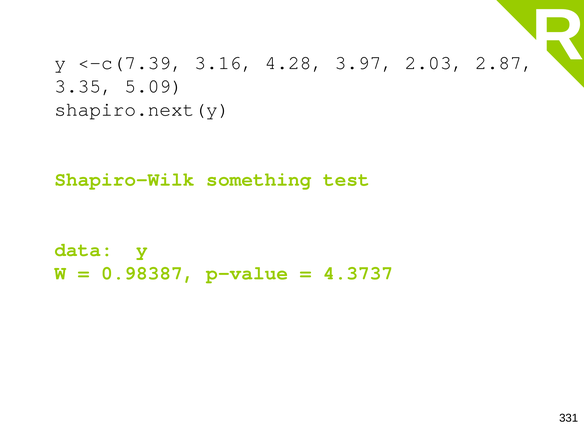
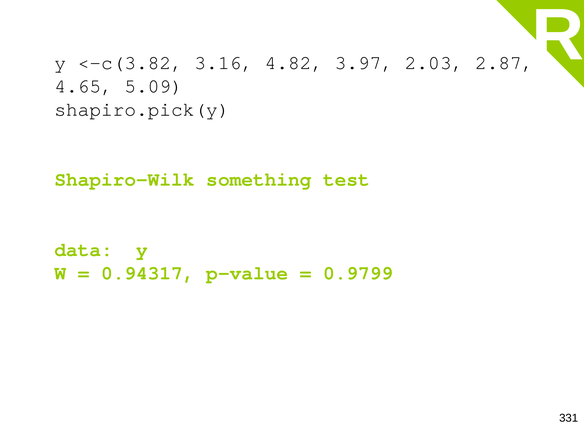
<-c(7.39: <-c(7.39 -> <-c(3.82
4.28: 4.28 -> 4.82
3.35: 3.35 -> 4.65
shapiro.next(y: shapiro.next(y -> shapiro.pick(y
0.98387: 0.98387 -> 0.94317
4.3737: 4.3737 -> 0.9799
